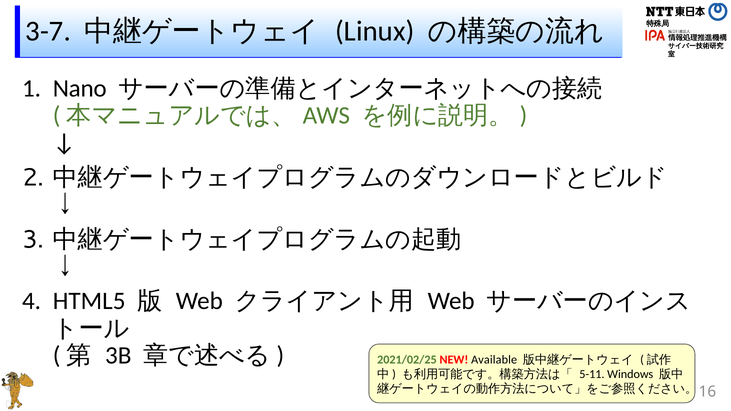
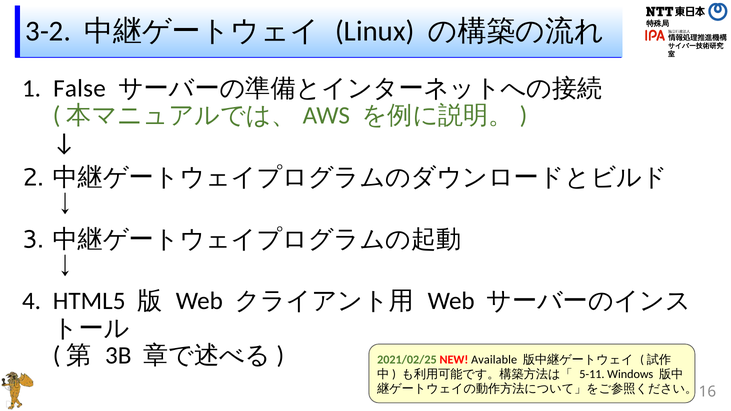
3-7: 3-7 -> 3-2
Nano: Nano -> False
